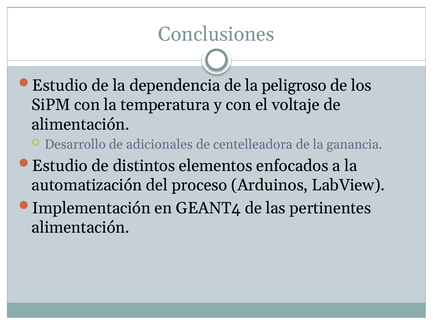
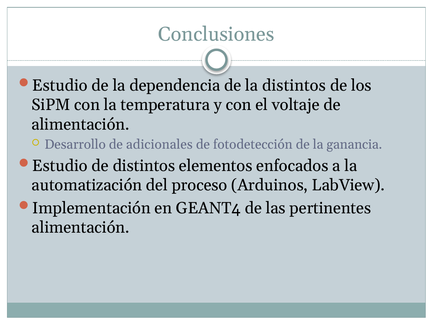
la peligroso: peligroso -> distintos
centelleadora: centelleadora -> fotodetección
